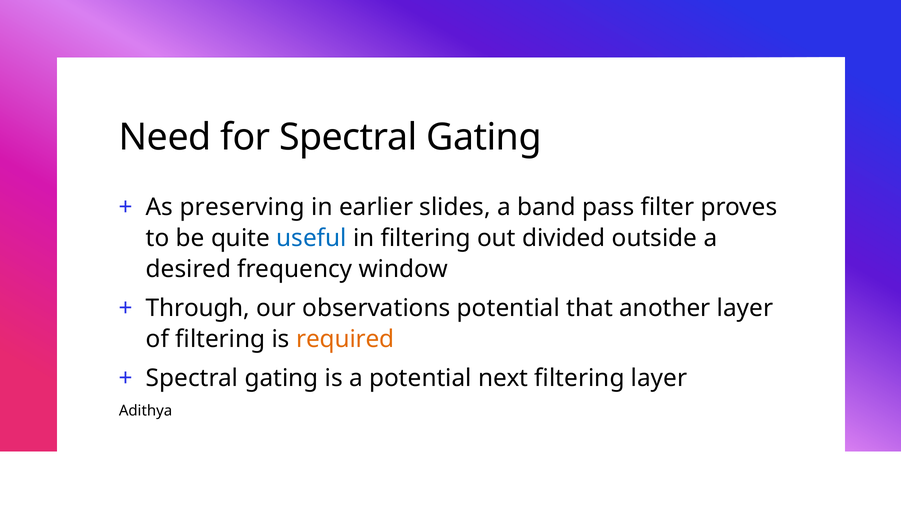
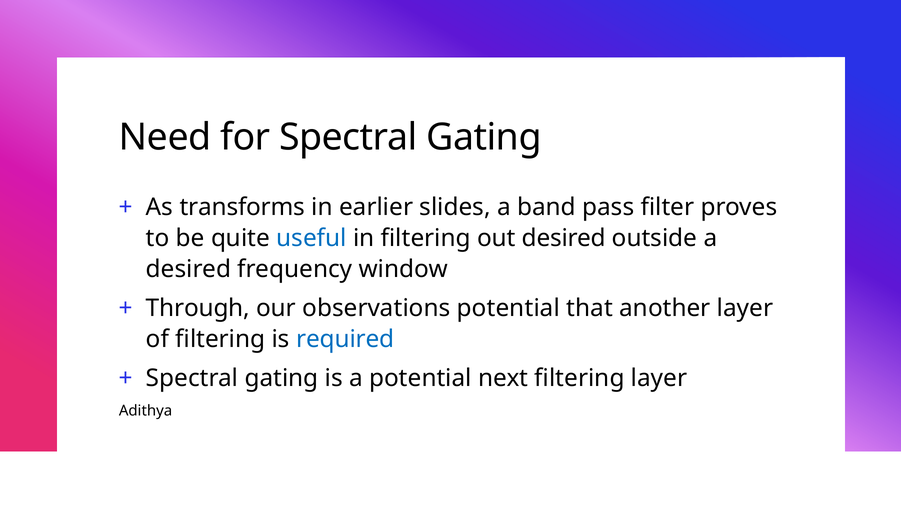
preserving: preserving -> transforms
out divided: divided -> desired
required colour: orange -> blue
